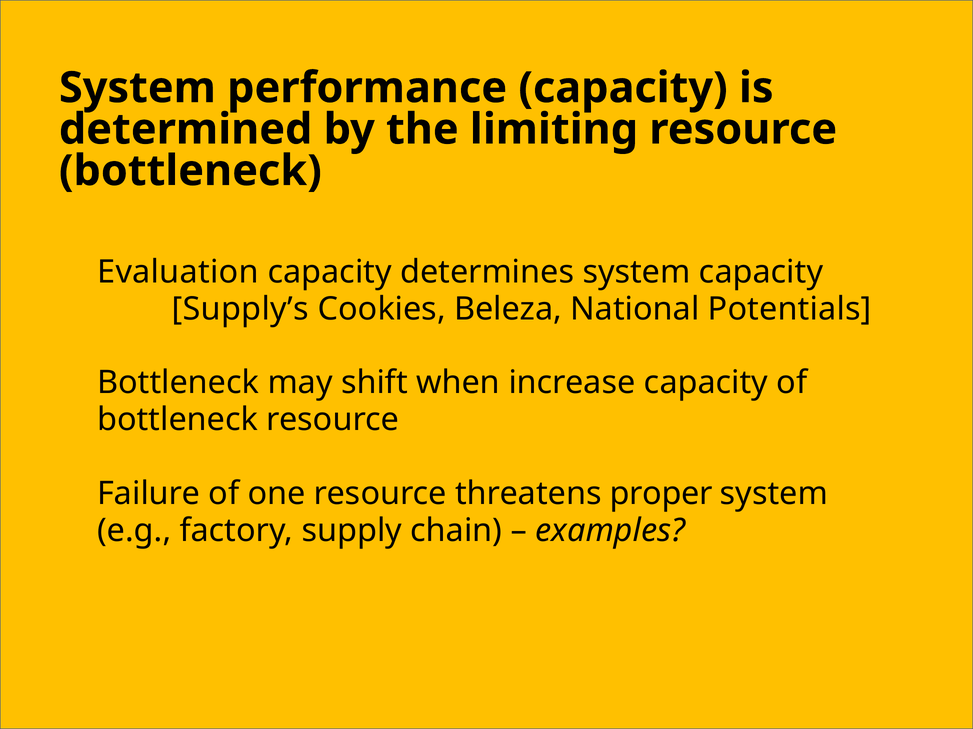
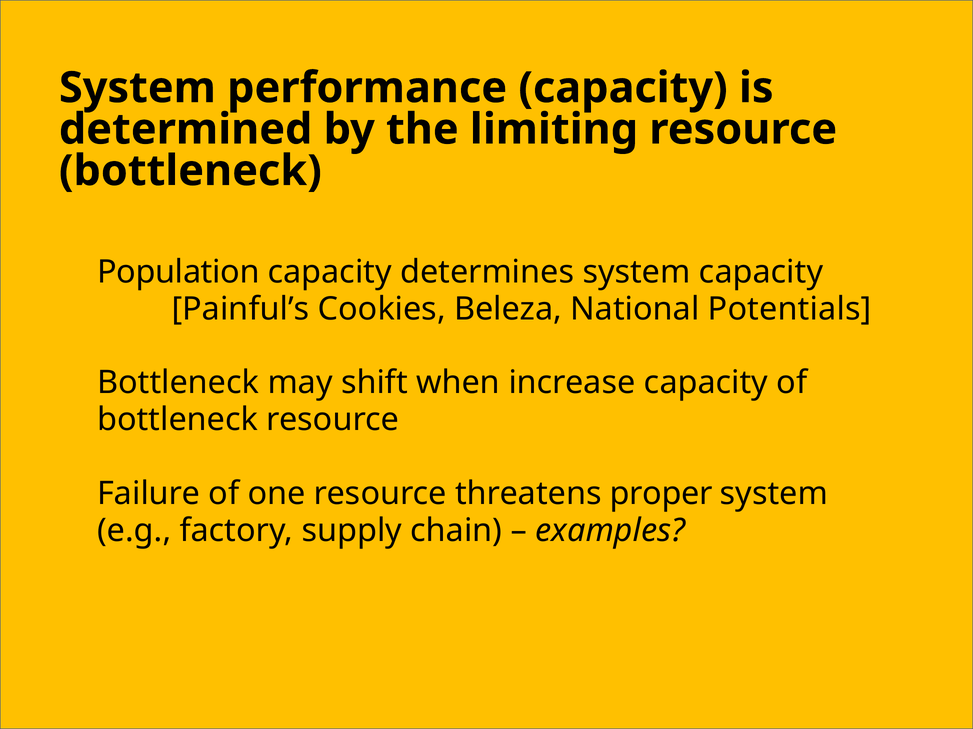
Evaluation: Evaluation -> Population
Supply’s: Supply’s -> Painful’s
